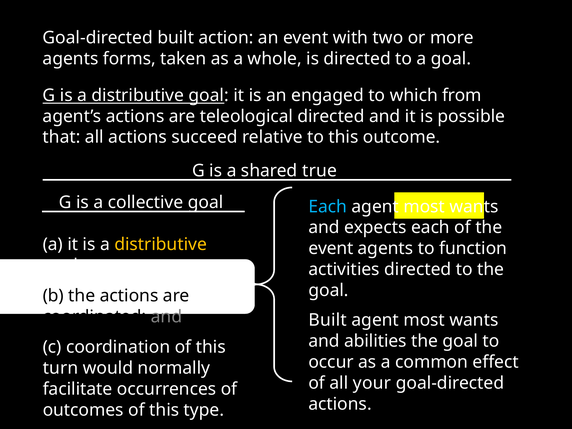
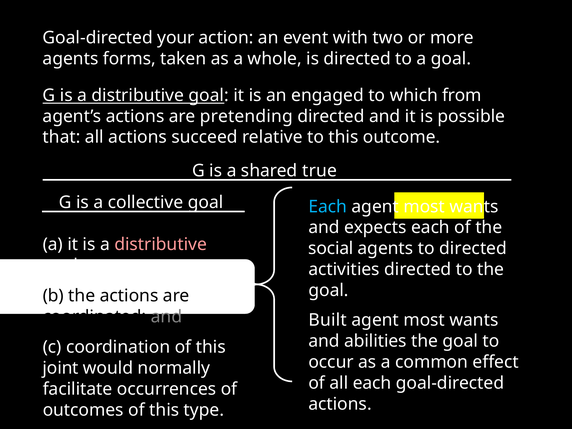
Goal-directed built: built -> your
teleological: teleological -> pretending
distributive at (161, 244) colour: yellow -> pink
event at (331, 249): event -> social
to function: function -> directed
turn: turn -> joint
all your: your -> each
